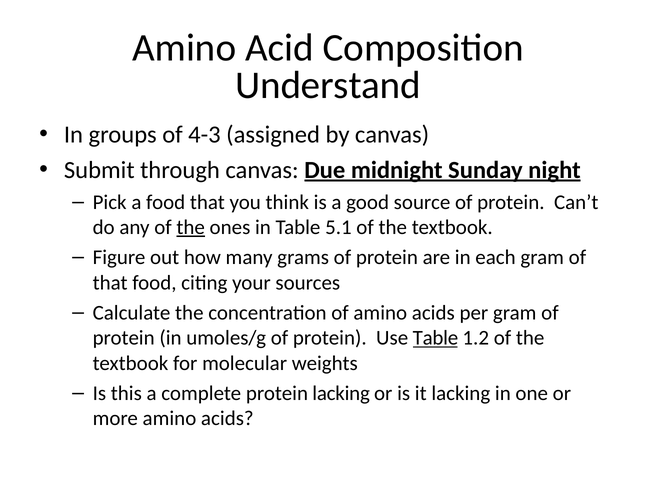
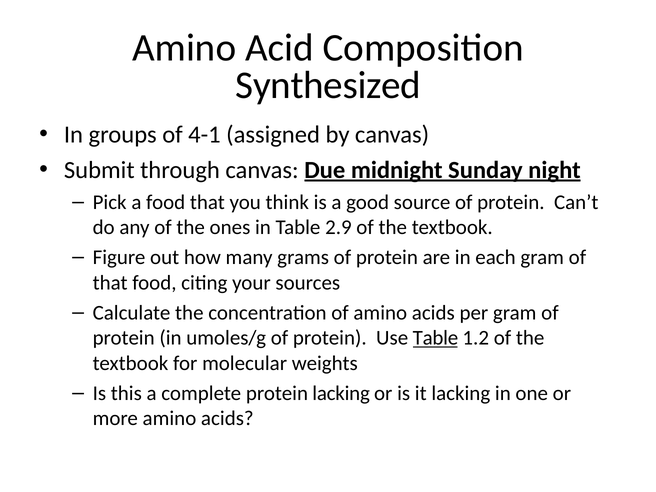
Understand: Understand -> Synthesized
4-3: 4-3 -> 4-1
the at (191, 227) underline: present -> none
5.1: 5.1 -> 2.9
